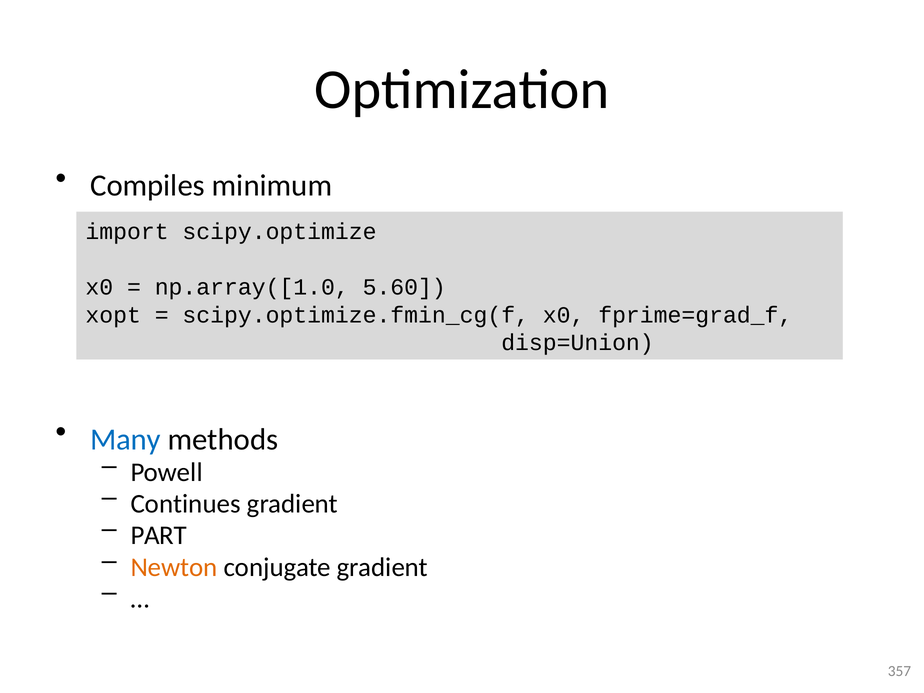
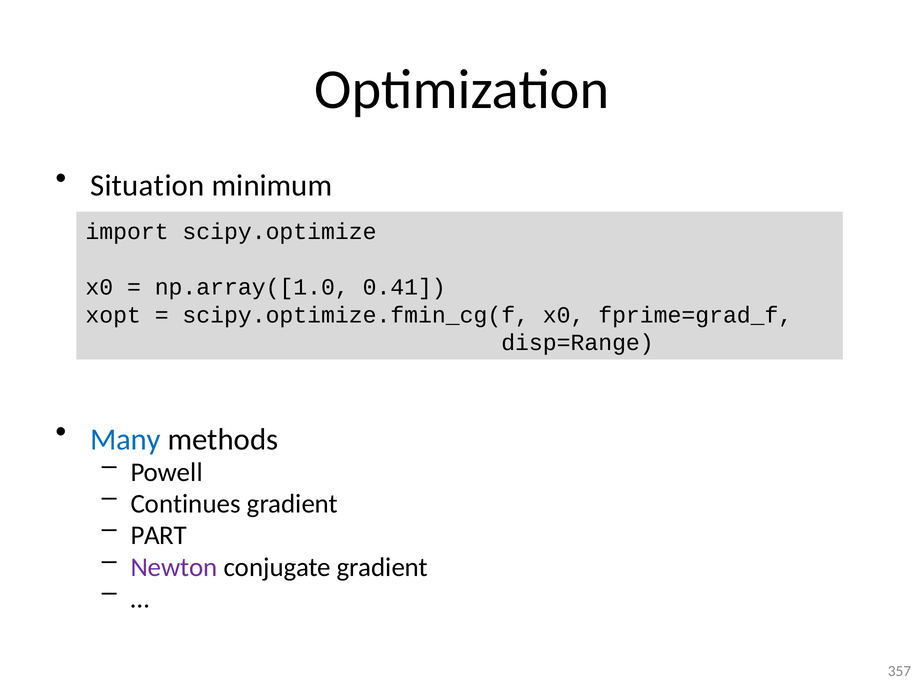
Compiles: Compiles -> Situation
5.60: 5.60 -> 0.41
disp=Union: disp=Union -> disp=Range
Newton colour: orange -> purple
